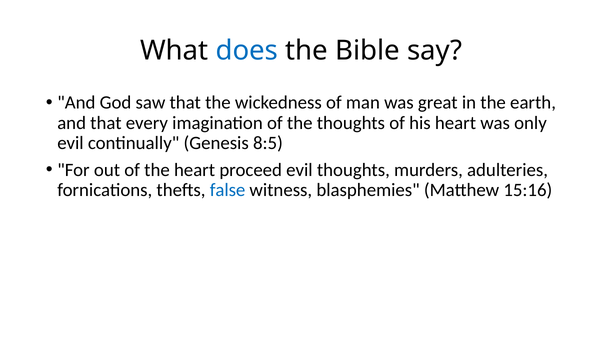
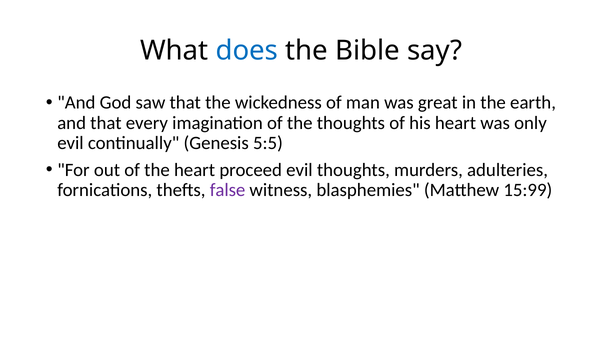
8:5: 8:5 -> 5:5
false colour: blue -> purple
15:16: 15:16 -> 15:99
